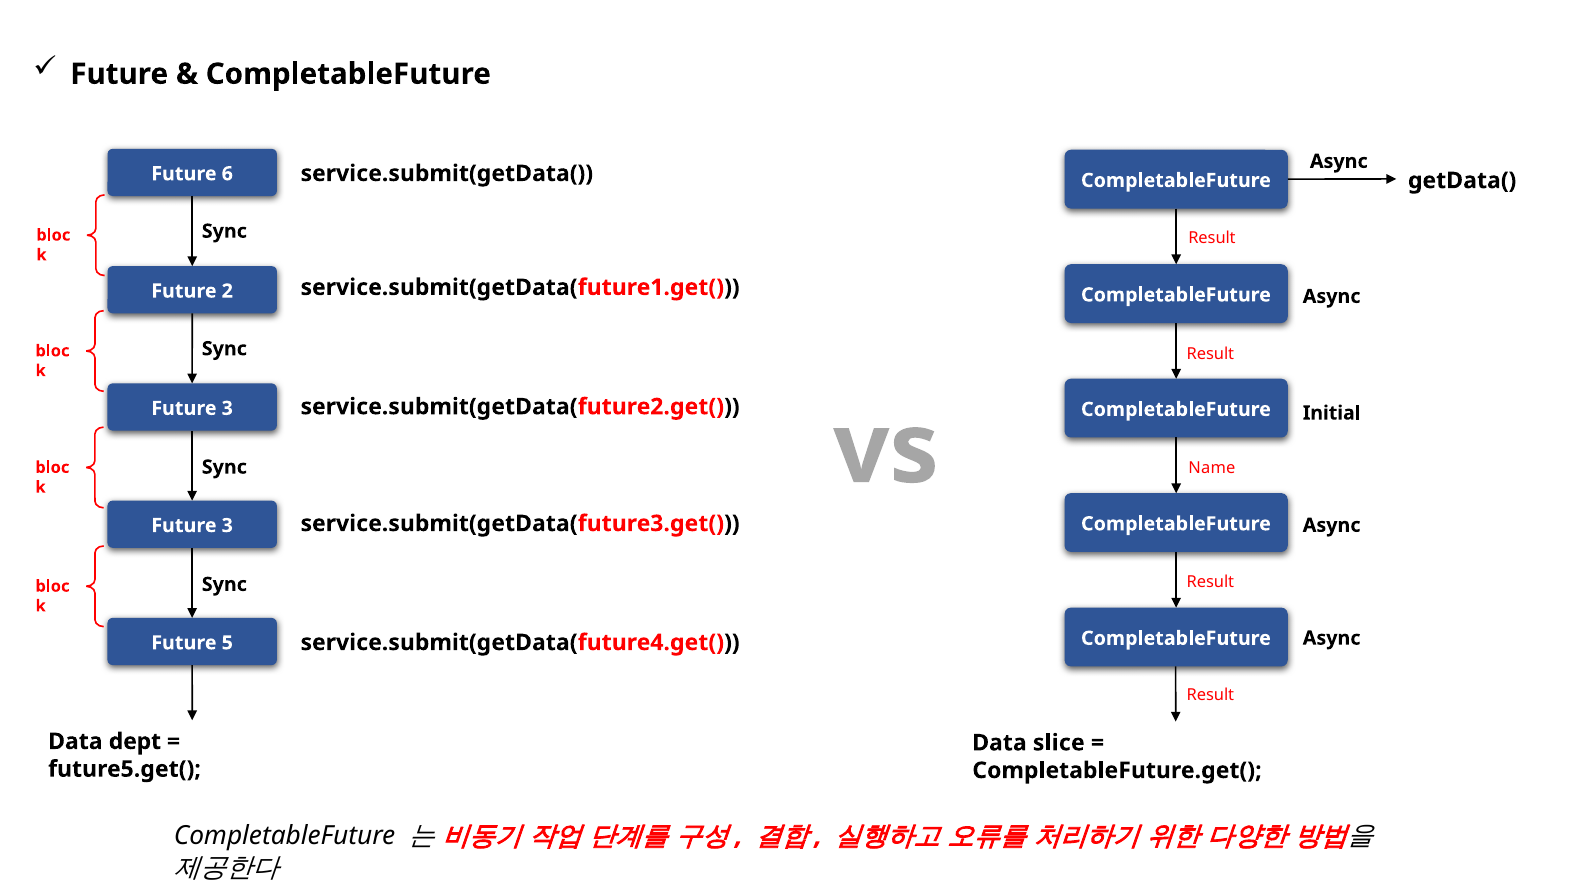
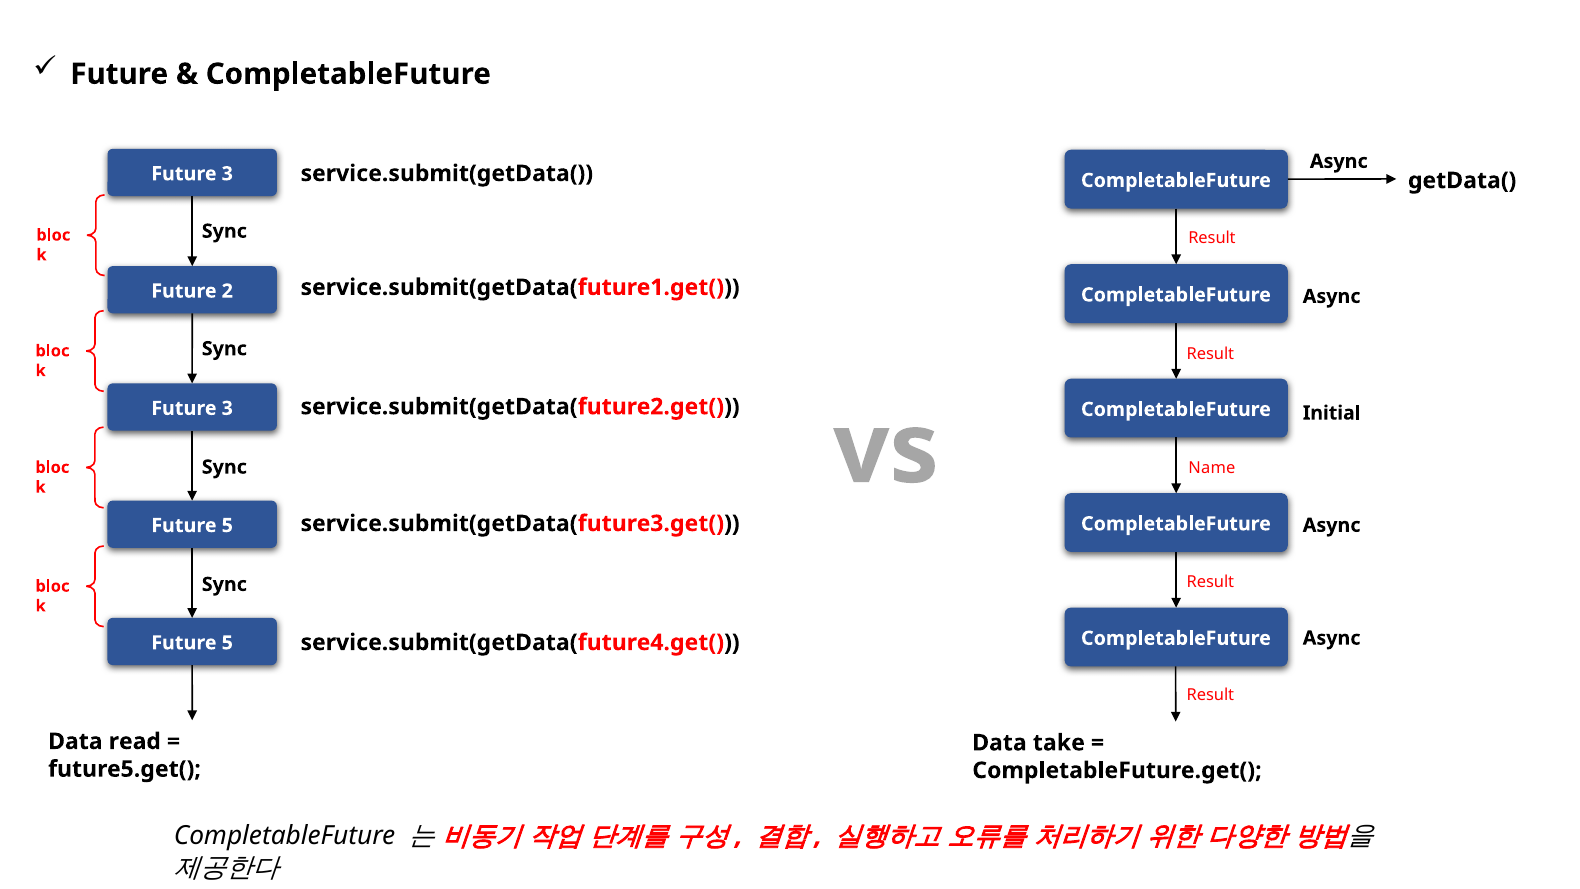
6 at (227, 174): 6 -> 3
3 at (227, 525): 3 -> 5
dept: dept -> read
slice: slice -> take
